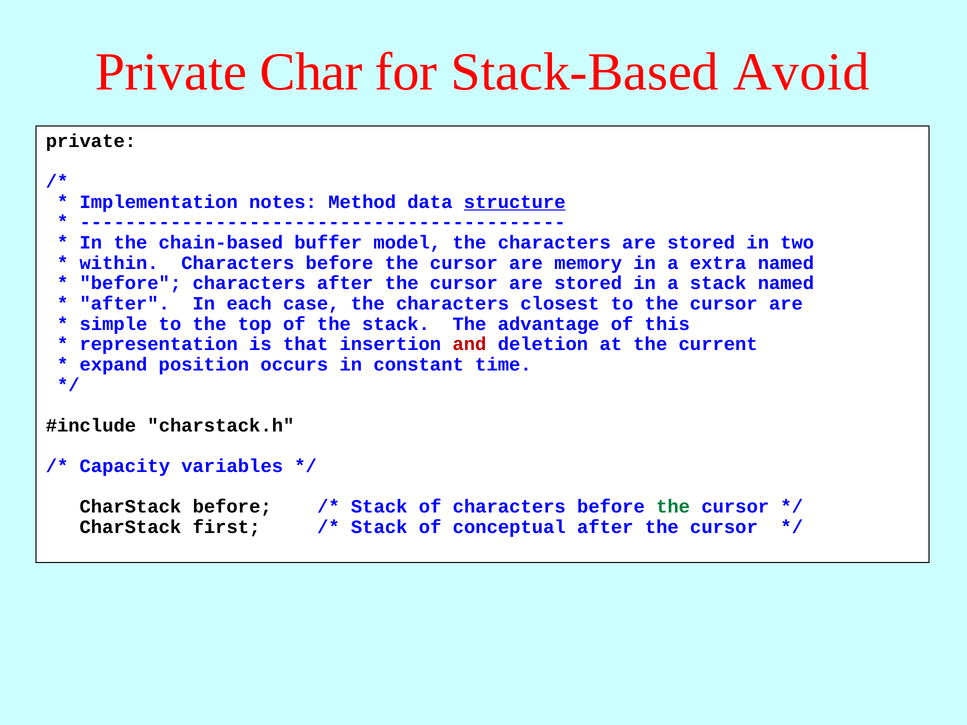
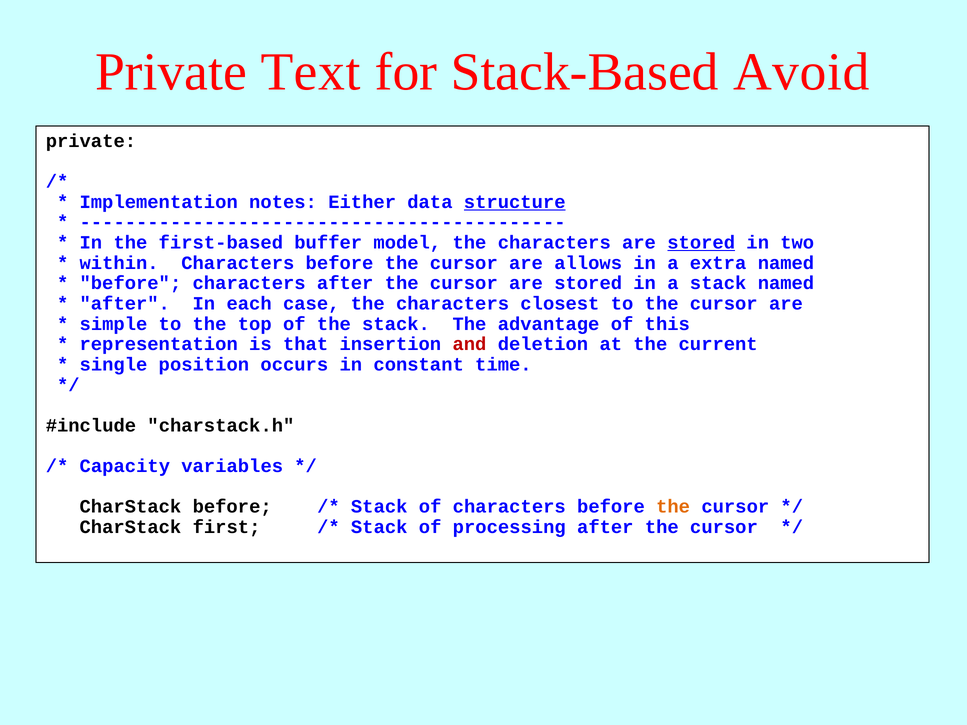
Char: Char -> Text
Method: Method -> Either
chain-based: chain-based -> first-based
stored at (701, 243) underline: none -> present
memory: memory -> allows
expand: expand -> single
the at (673, 507) colour: green -> orange
conceptual: conceptual -> processing
